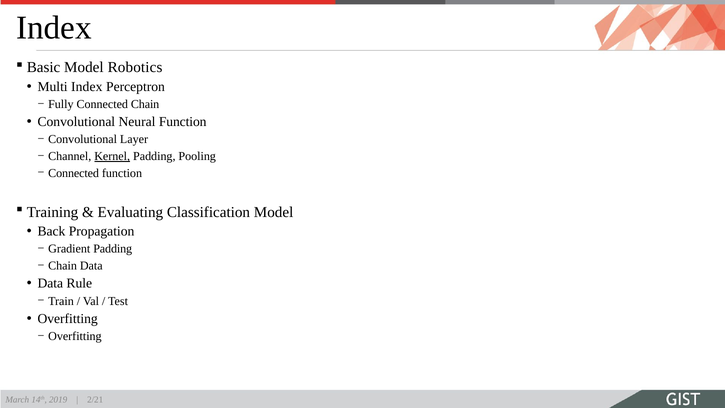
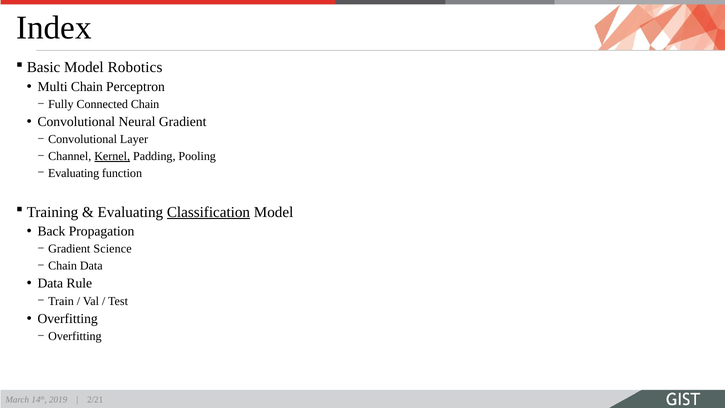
Multi Index: Index -> Chain
Neural Function: Function -> Gradient
Connected at (74, 173): Connected -> Evaluating
Classification underline: none -> present
Gradient Padding: Padding -> Science
